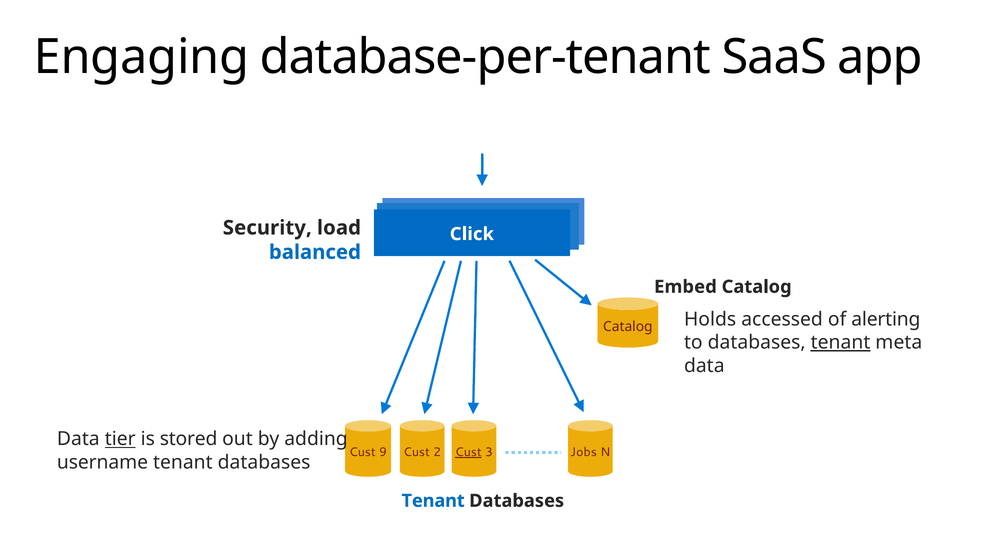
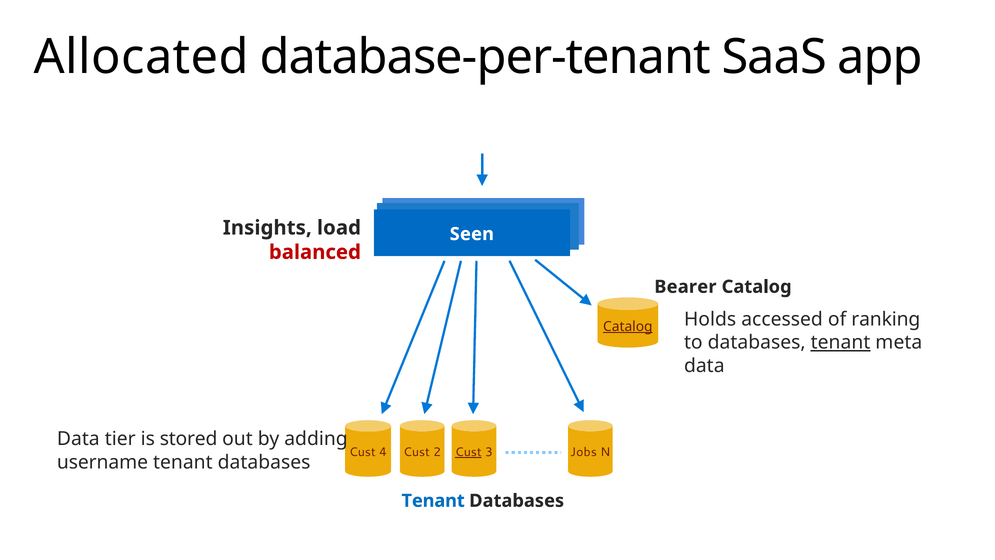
Engaging: Engaging -> Allocated
Security: Security -> Insights
Click: Click -> Seen
balanced colour: blue -> red
Embed: Embed -> Bearer
alerting: alerting -> ranking
Catalog at (628, 326) underline: none -> present
tier underline: present -> none
9: 9 -> 4
